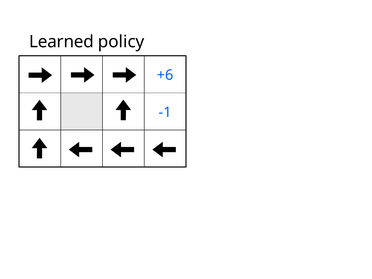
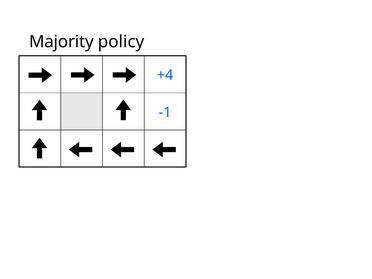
Learned: Learned -> Majority
+6: +6 -> +4
